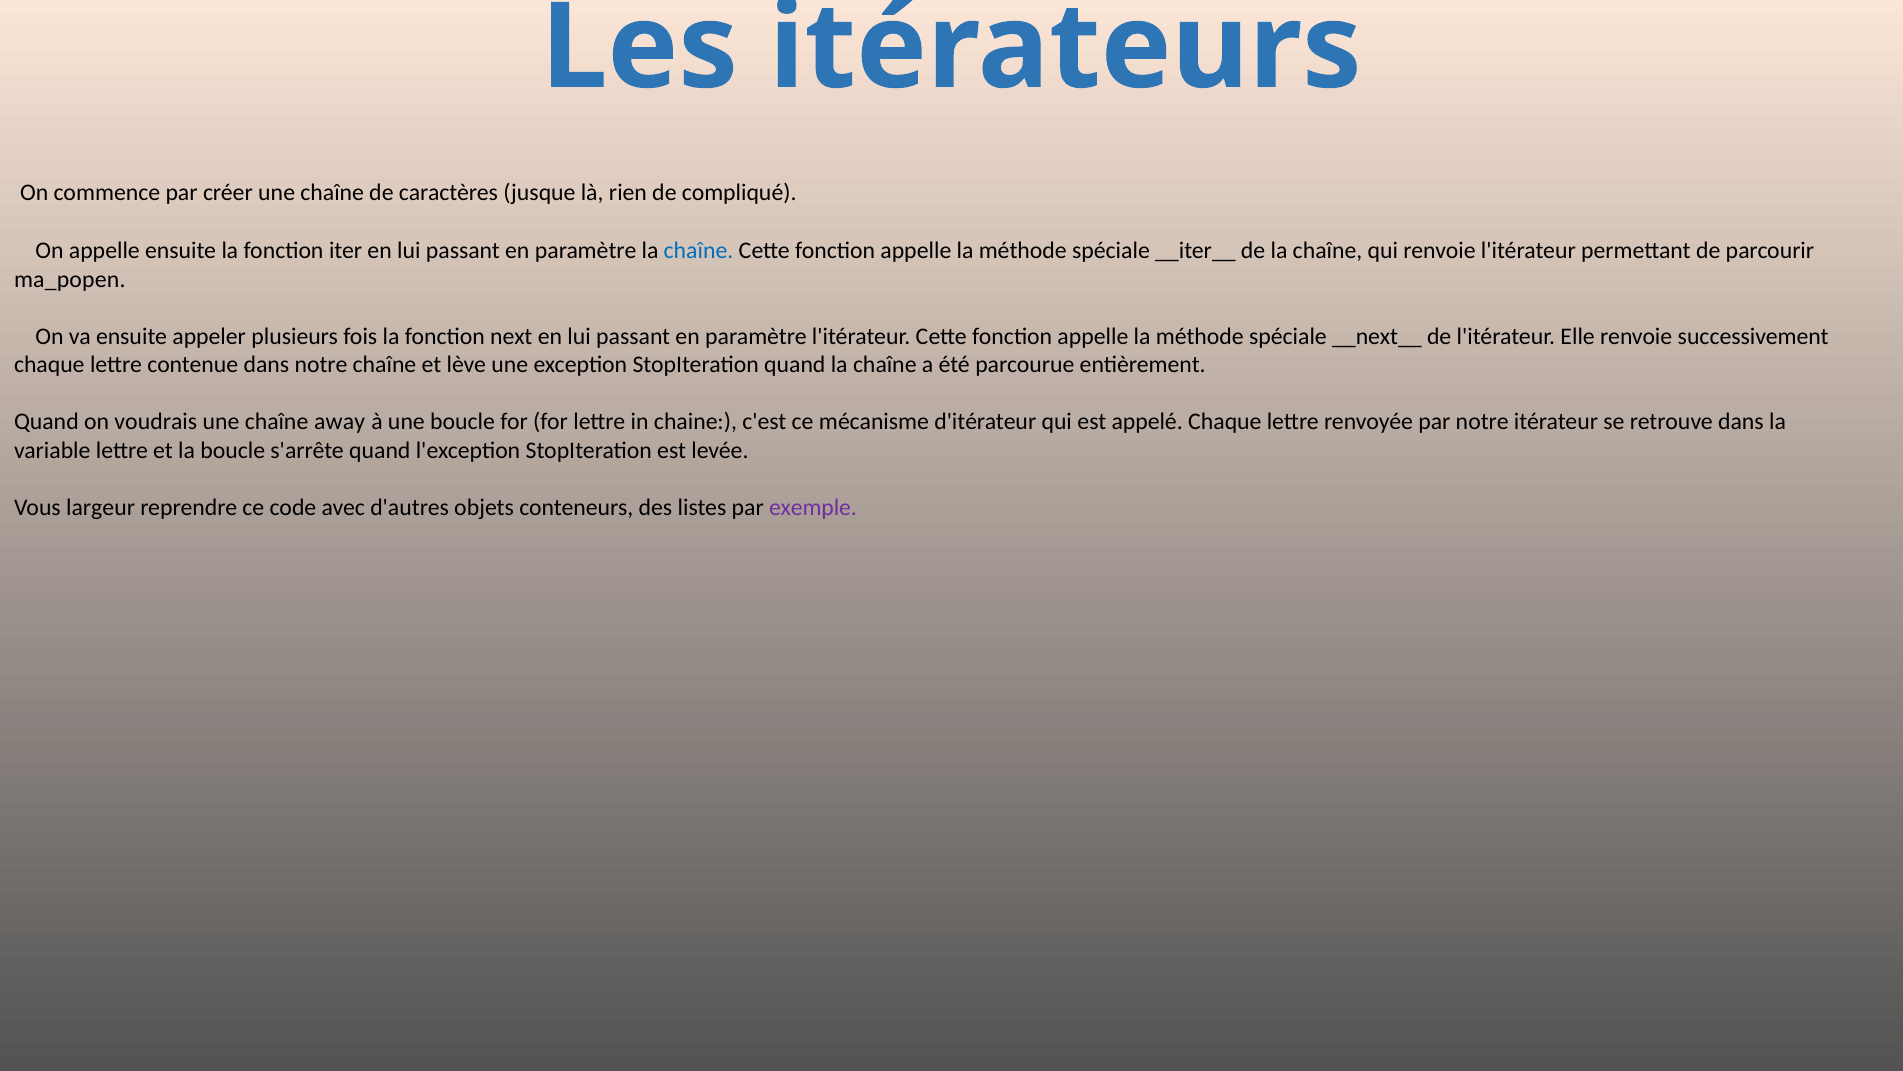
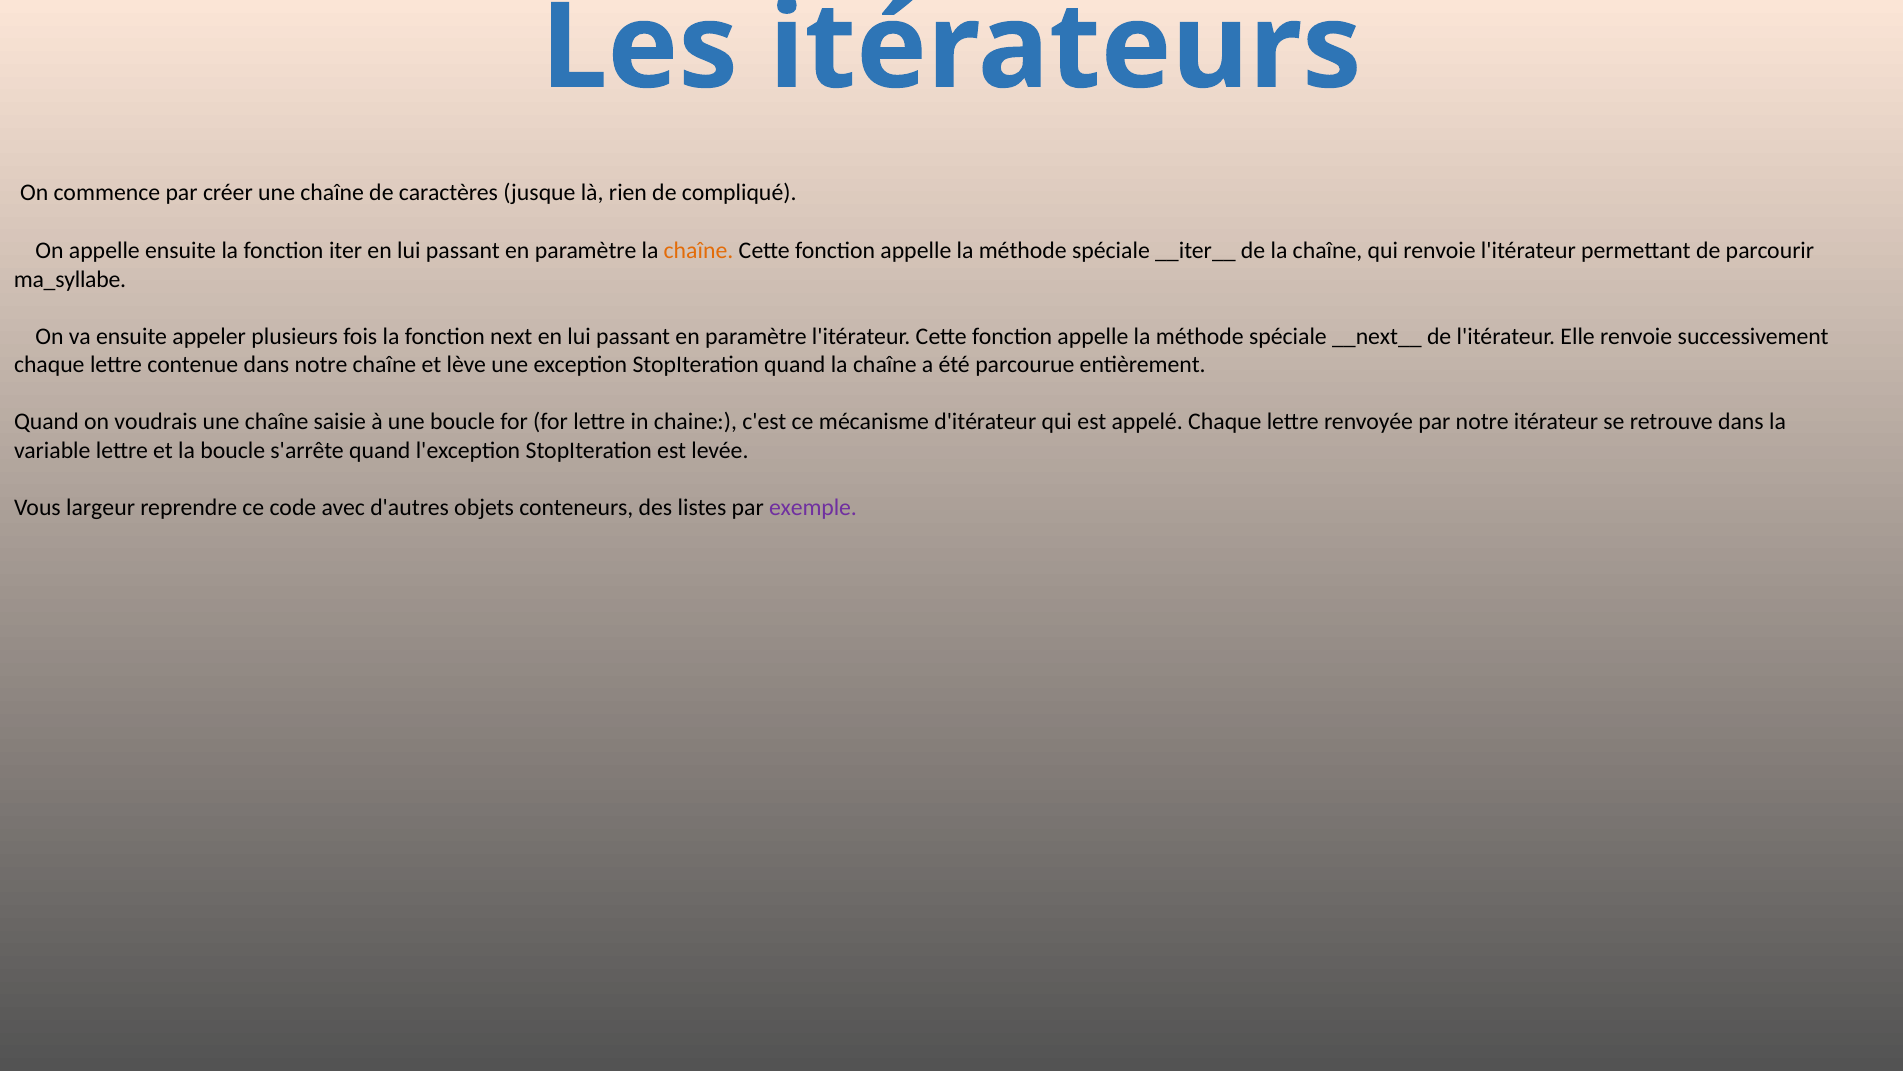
chaîne at (699, 251) colour: blue -> orange
ma_popen: ma_popen -> ma_syllabe
away: away -> saisie
